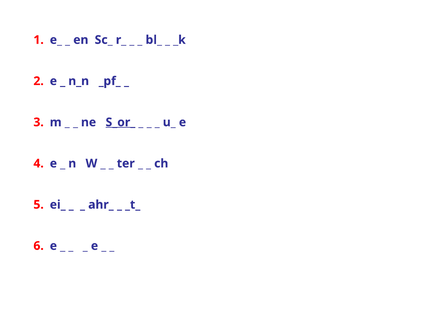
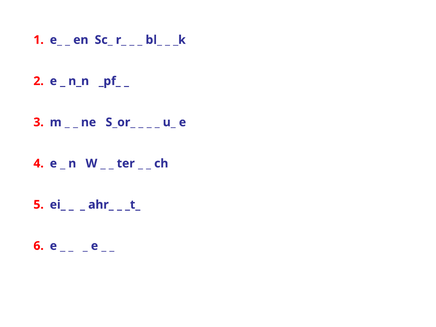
S_or_ underline: present -> none
